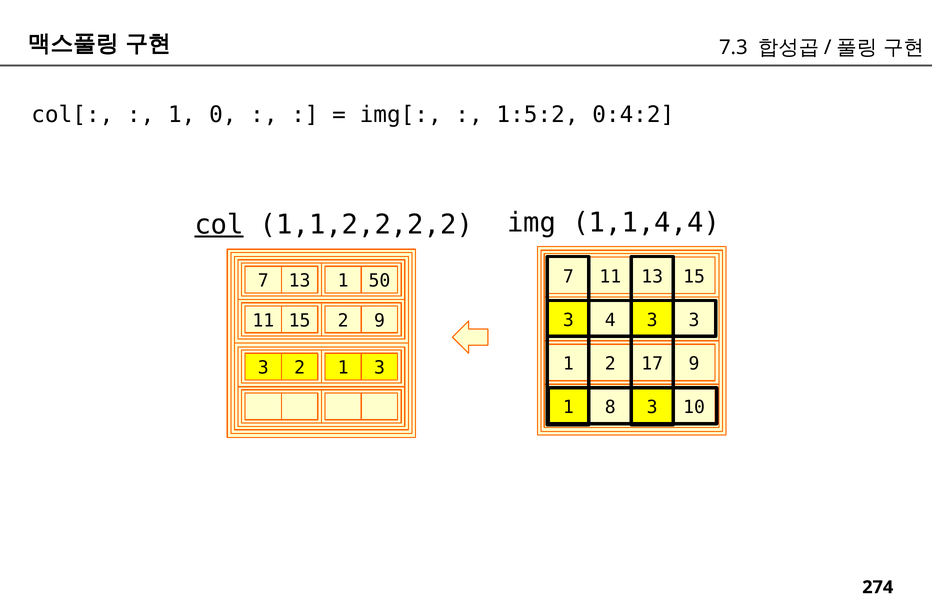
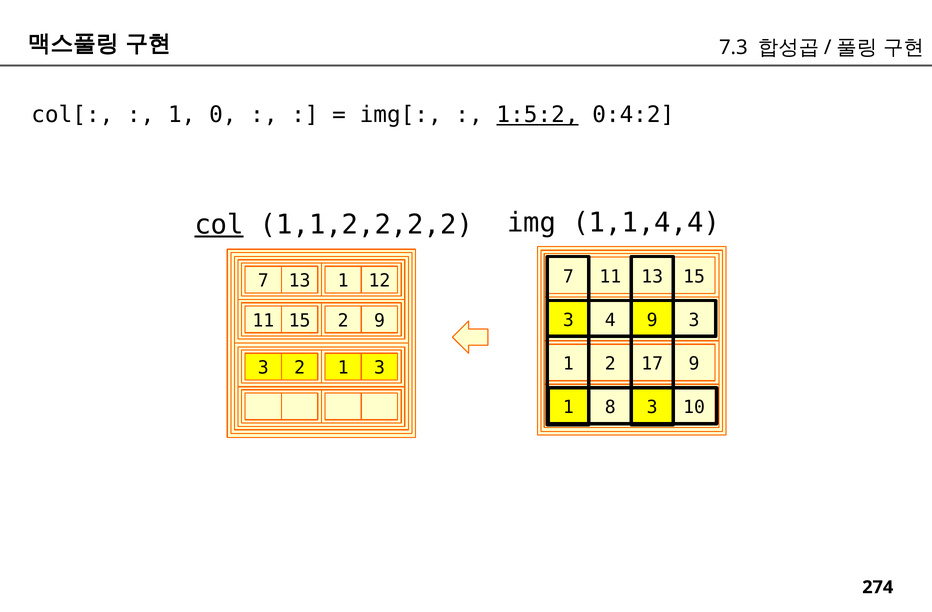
1:5:2 underline: none -> present
50: 50 -> 12
4 3: 3 -> 9
